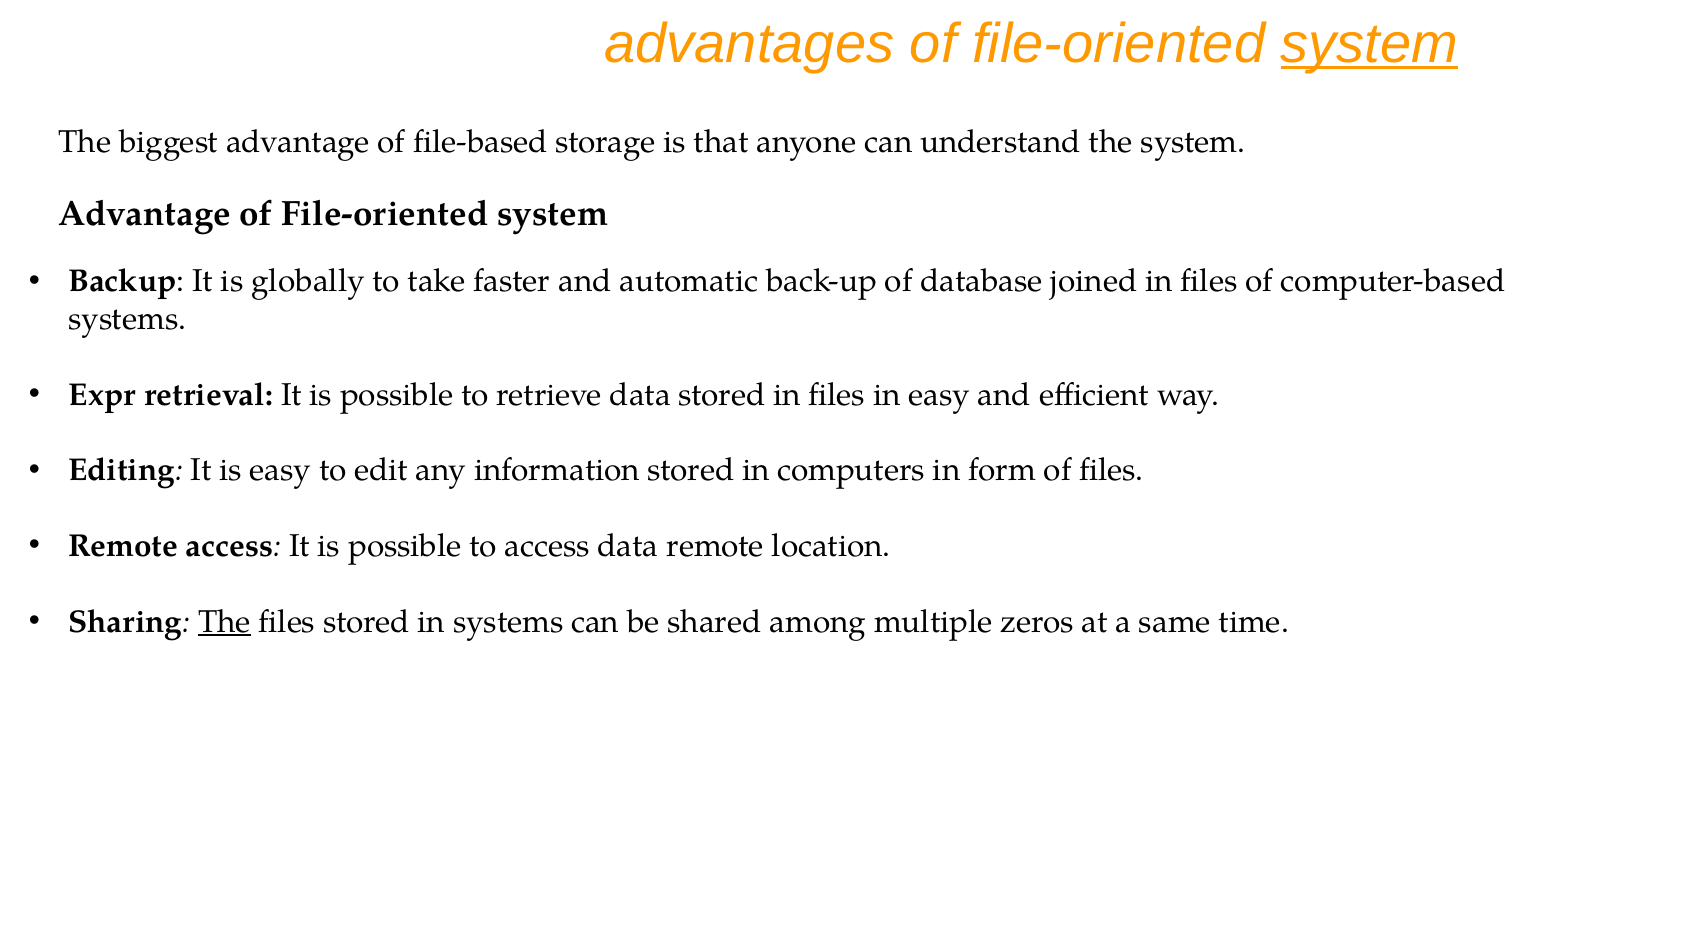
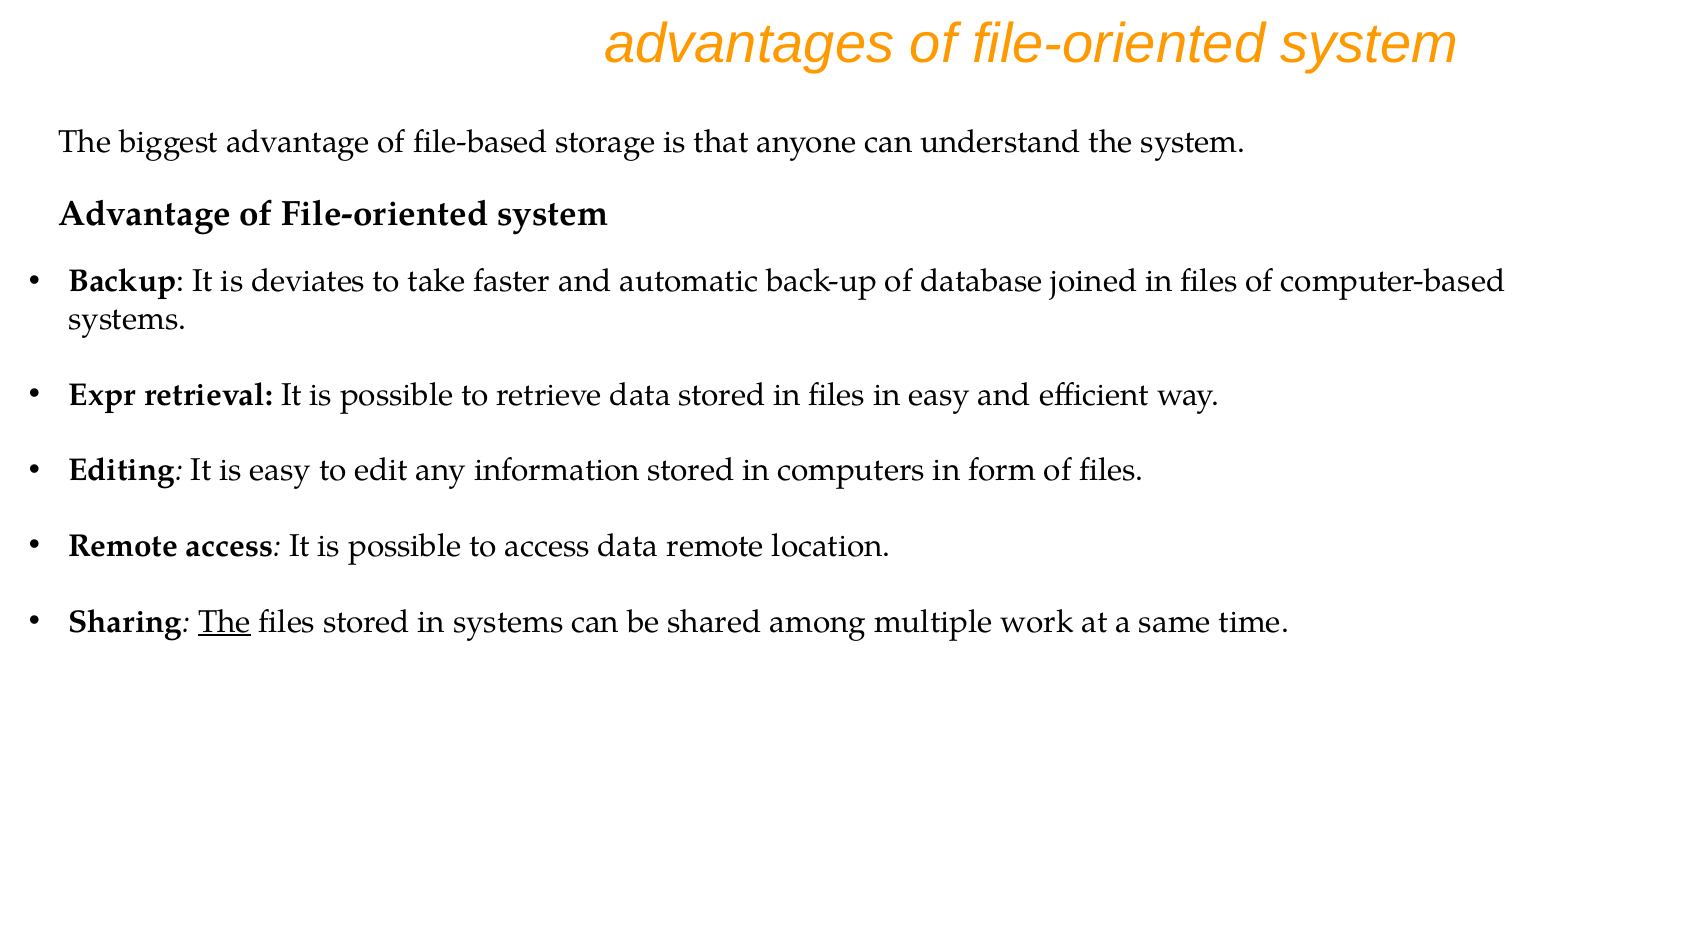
system at (1370, 44) underline: present -> none
globally: globally -> deviates
zeros: zeros -> work
